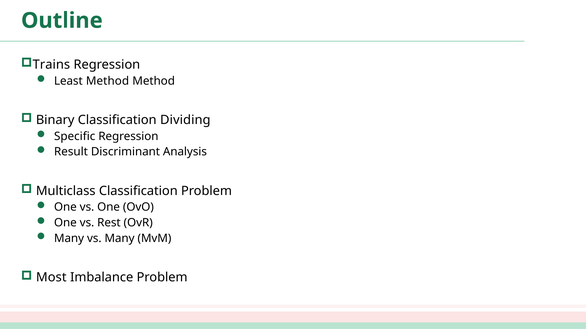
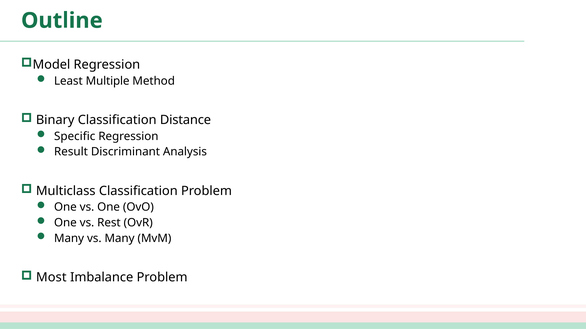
Trains: Trains -> Model
Least Method: Method -> Multiple
Dividing: Dividing -> Distance
